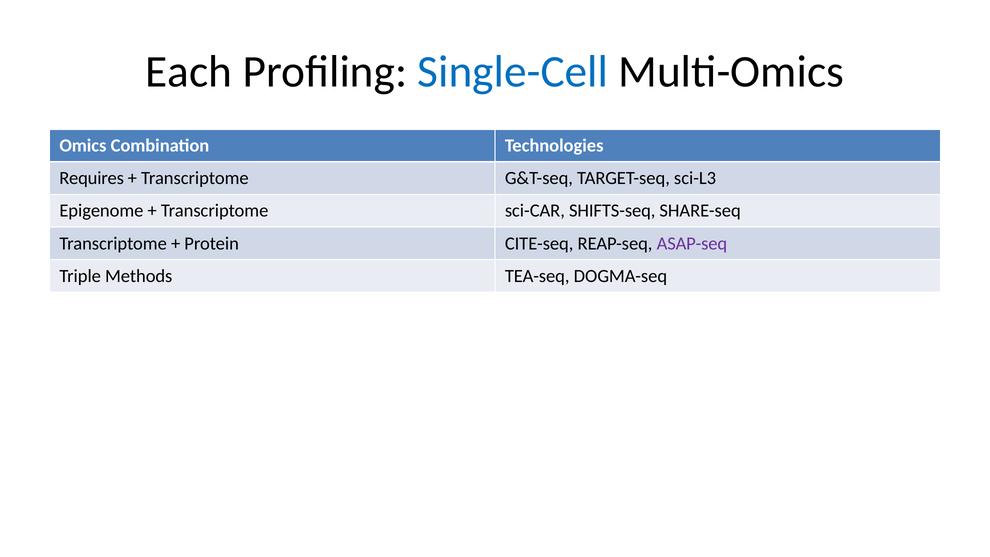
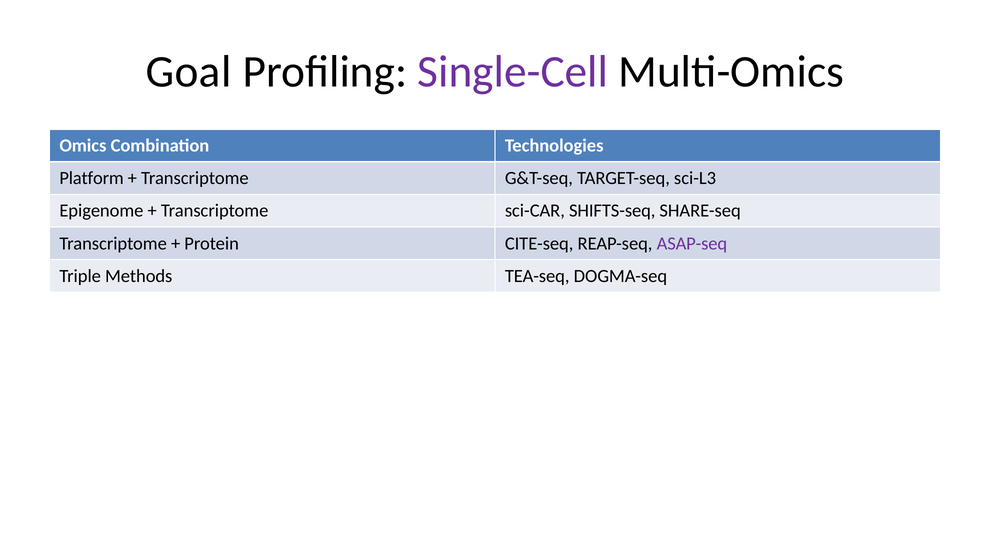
Each: Each -> Goal
Single-Cell colour: blue -> purple
Requires: Requires -> Platform
